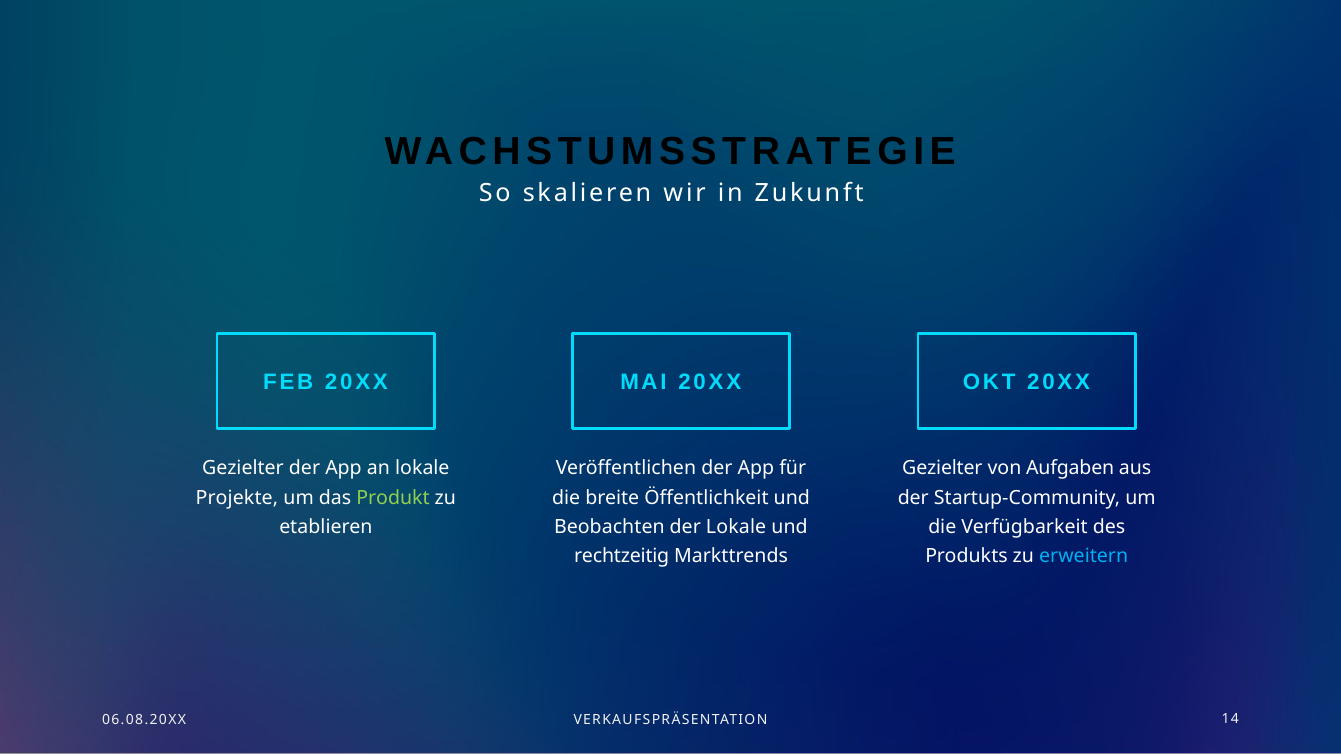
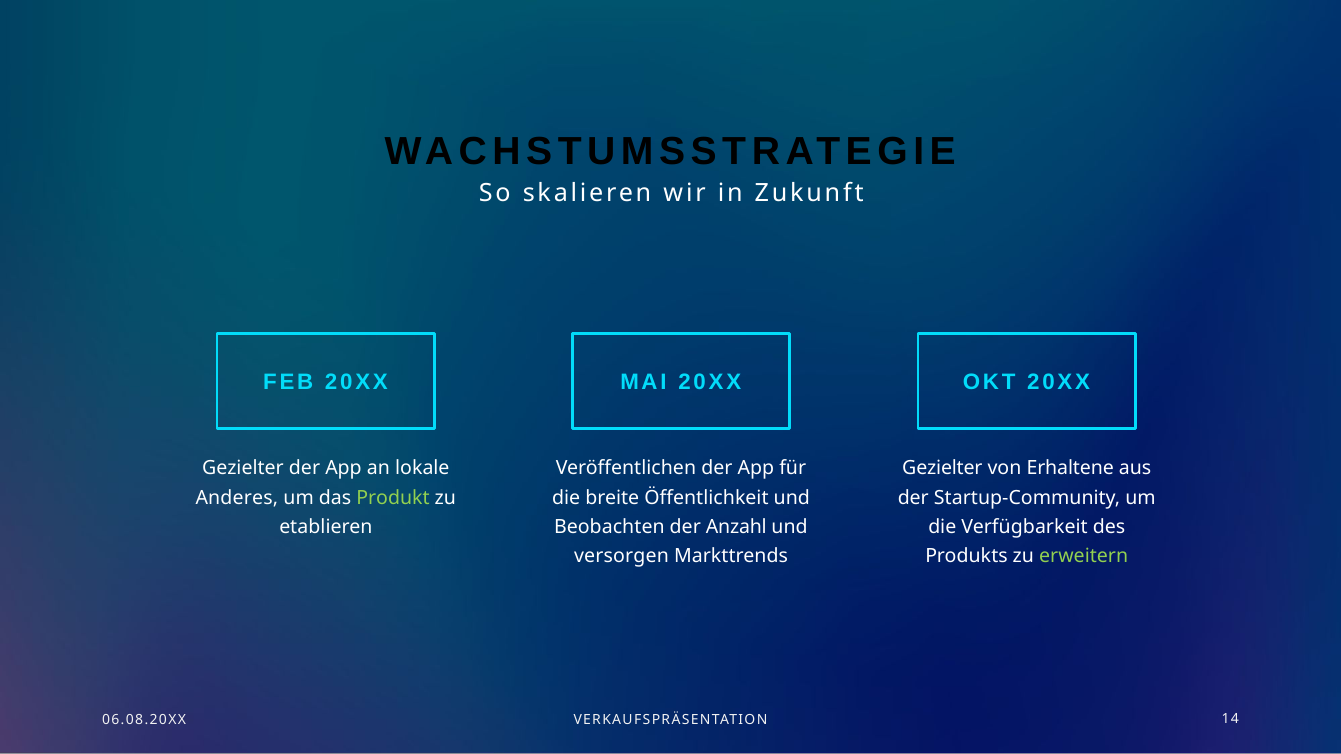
Aufgaben: Aufgaben -> Erhaltene
Projekte: Projekte -> Anderes
der Lokale: Lokale -> Anzahl
rechtzeitig: rechtzeitig -> versorgen
erweitern colour: light blue -> light green
